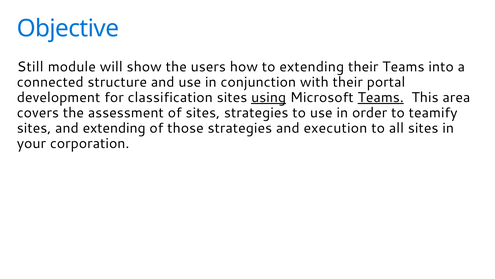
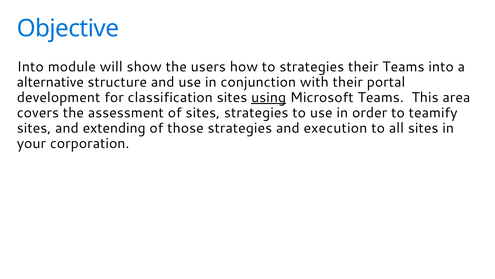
Still at (30, 67): Still -> Into
to extending: extending -> strategies
connected: connected -> alternative
Teams at (381, 97) underline: present -> none
